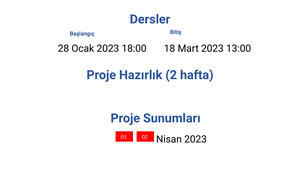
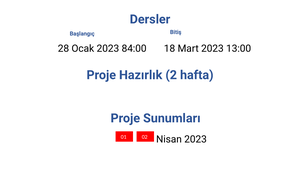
18:00: 18:00 -> 84:00
